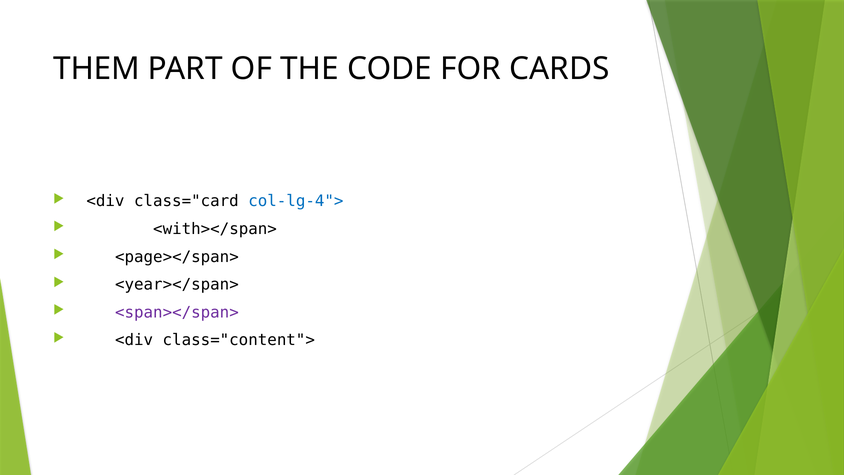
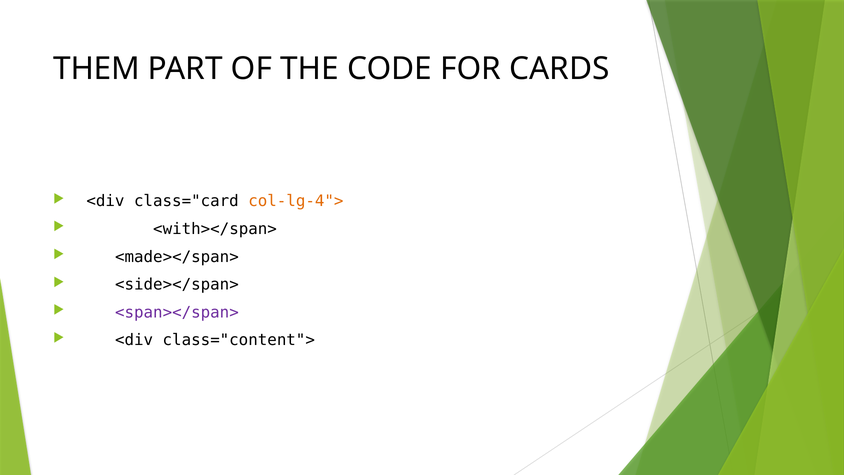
col-lg-4"> colour: blue -> orange
<page></span>: <page></span> -> <made></span>
<year></span>: <year></span> -> <side></span>
